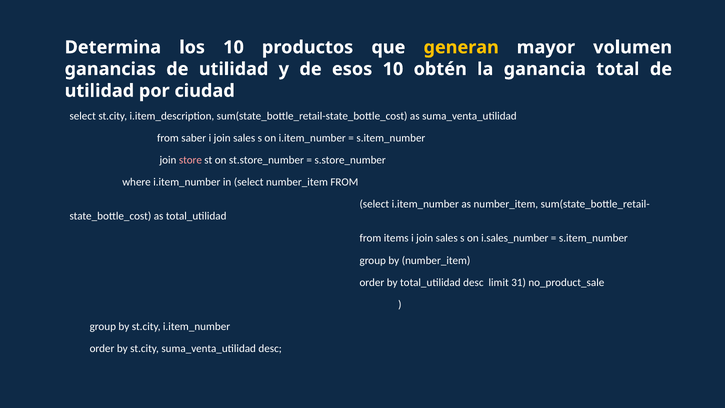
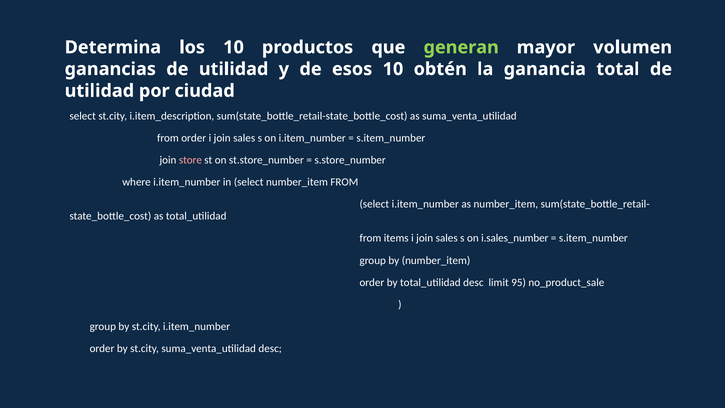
generan colour: yellow -> light green
from saber: saber -> order
31: 31 -> 95
